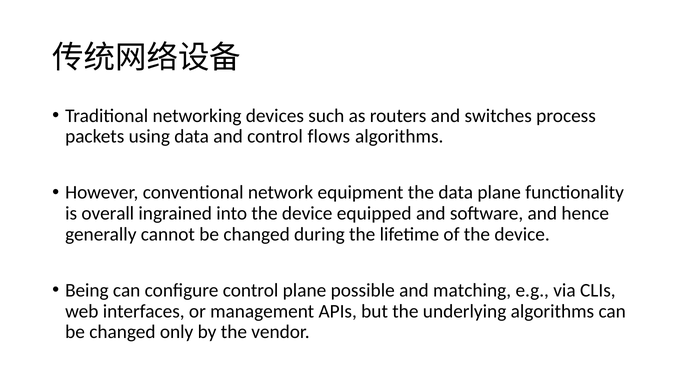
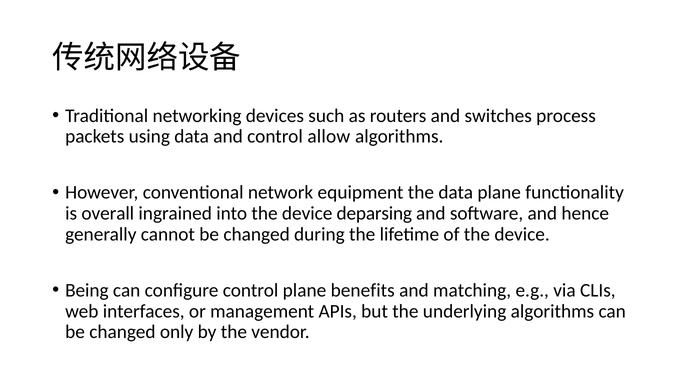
flows: flows -> allow
equipped: equipped -> deparsing
possible: possible -> benefits
